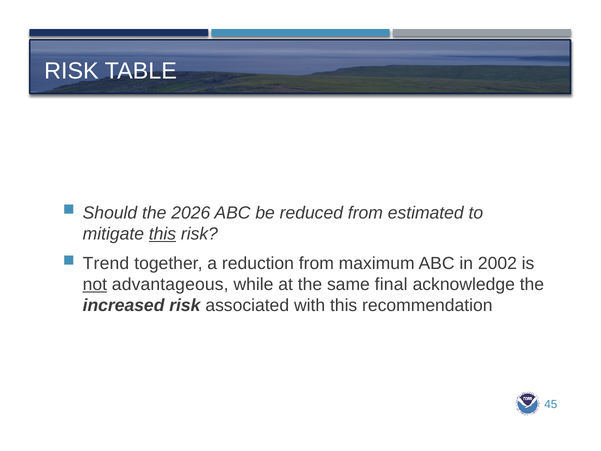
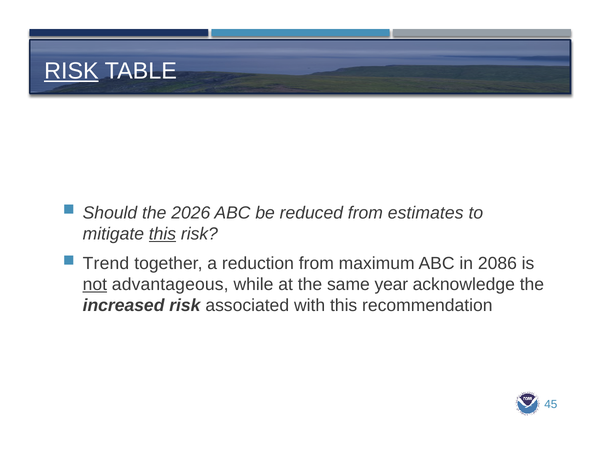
RISK at (71, 71) underline: none -> present
estimated: estimated -> estimates
2002: 2002 -> 2086
final: final -> year
